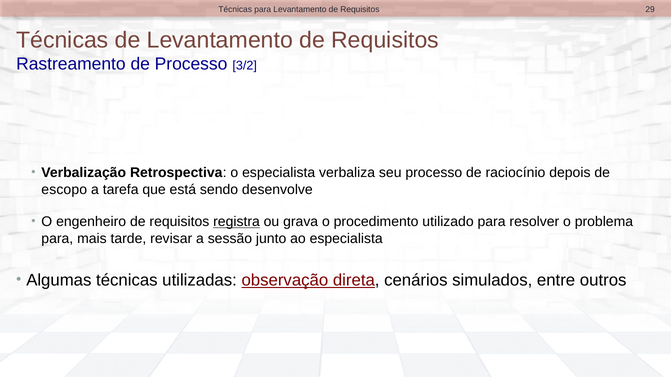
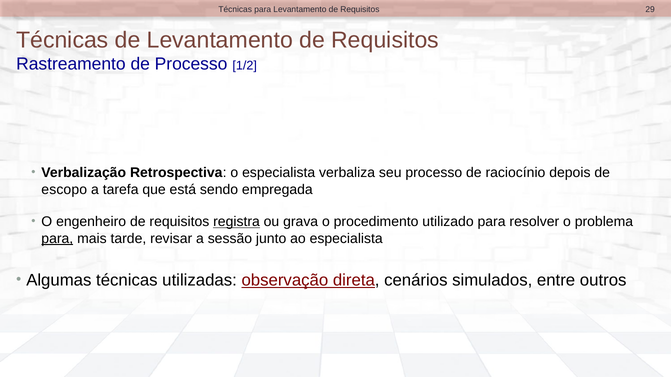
3/2: 3/2 -> 1/2
desenvolve: desenvolve -> empregada
para at (57, 239) underline: none -> present
